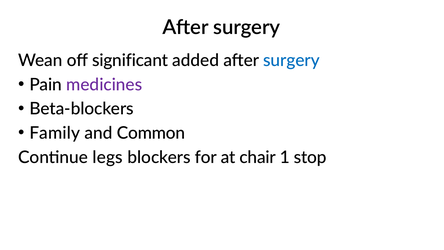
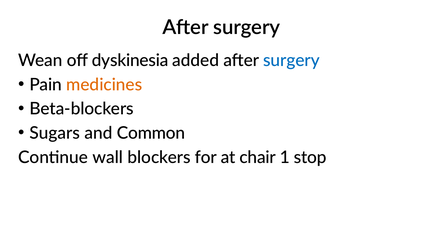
significant: significant -> dyskinesia
medicines colour: purple -> orange
Family: Family -> Sugars
legs: legs -> wall
